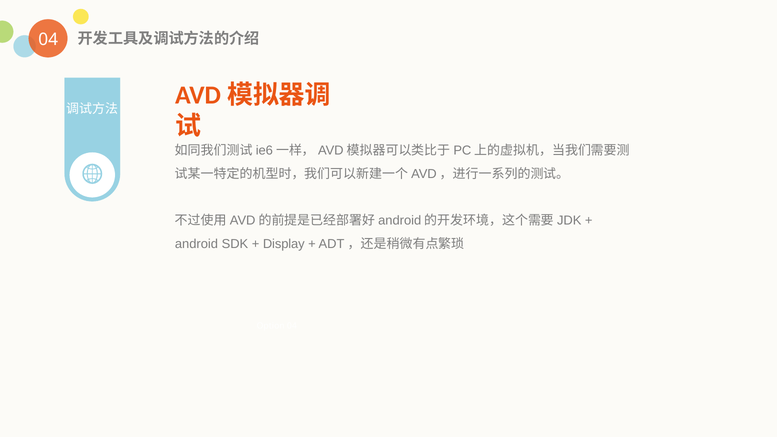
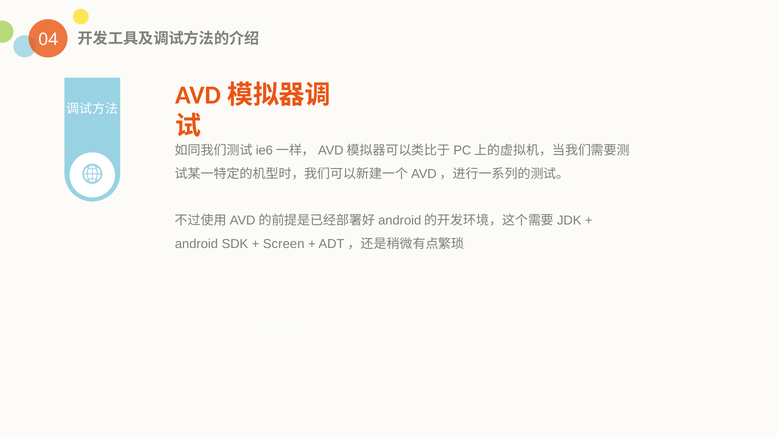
Display: Display -> Screen
